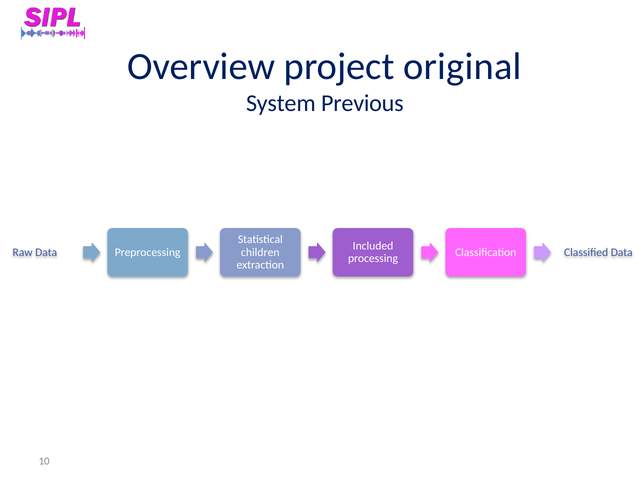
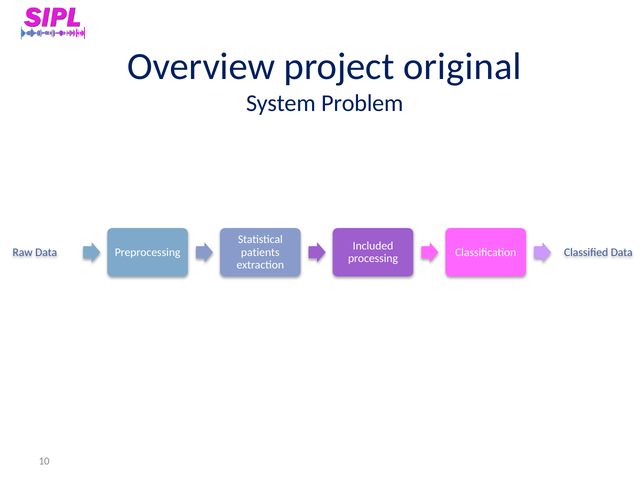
Previous: Previous -> Problem
children: children -> patients
